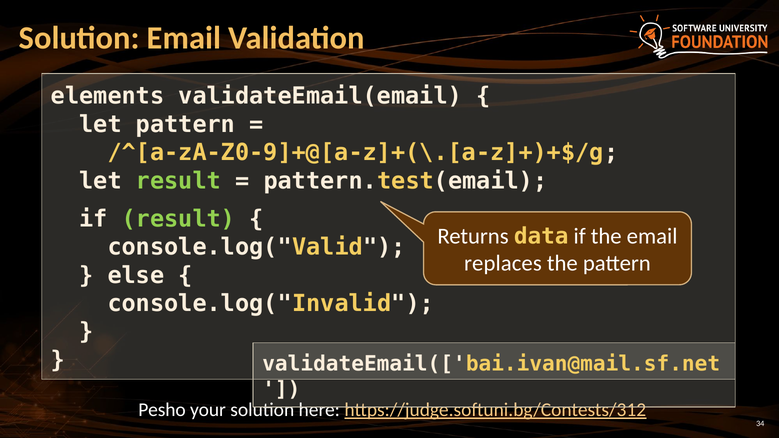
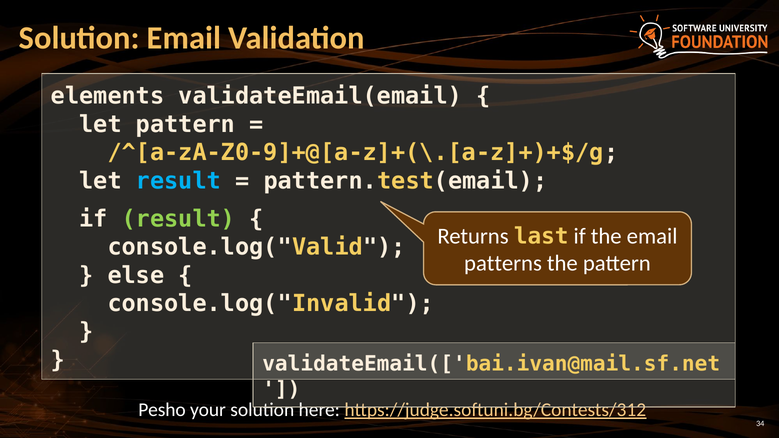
result at (178, 181) colour: light green -> light blue
data: data -> last
replaces: replaces -> patterns
